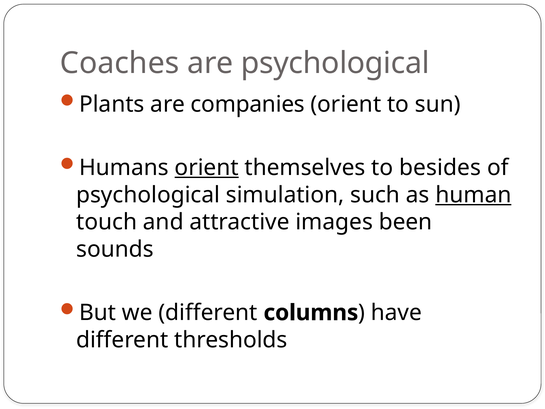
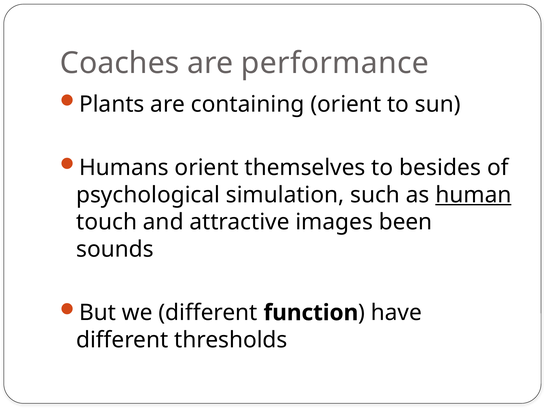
are psychological: psychological -> performance
companies: companies -> containing
orient at (207, 167) underline: present -> none
columns: columns -> function
